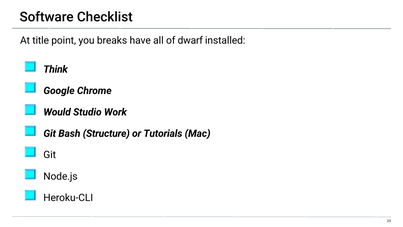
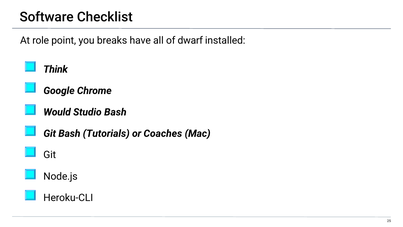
title: title -> role
Studio Work: Work -> Bash
Structure: Structure -> Tutorials
Tutorials: Tutorials -> Coaches
